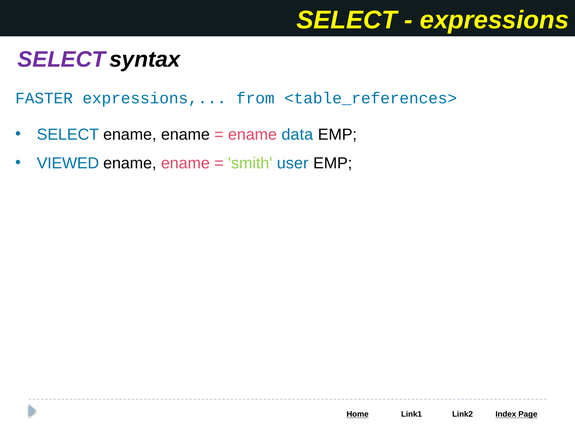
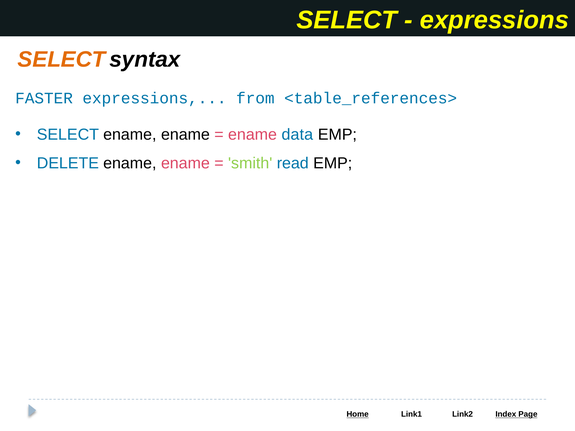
SELECT at (62, 60) colour: purple -> orange
VIEWED: VIEWED -> DELETE
user: user -> read
